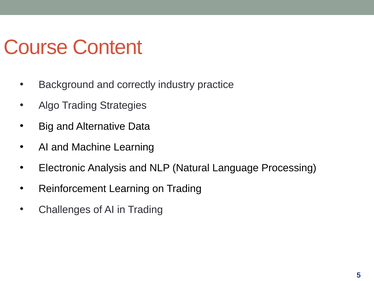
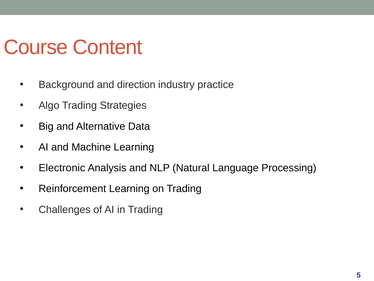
correctly: correctly -> direction
